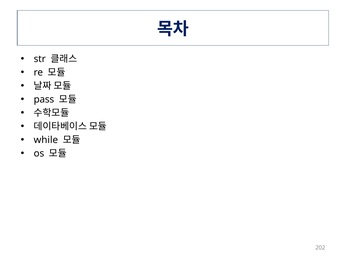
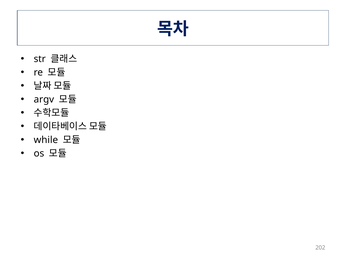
pass: pass -> argv
